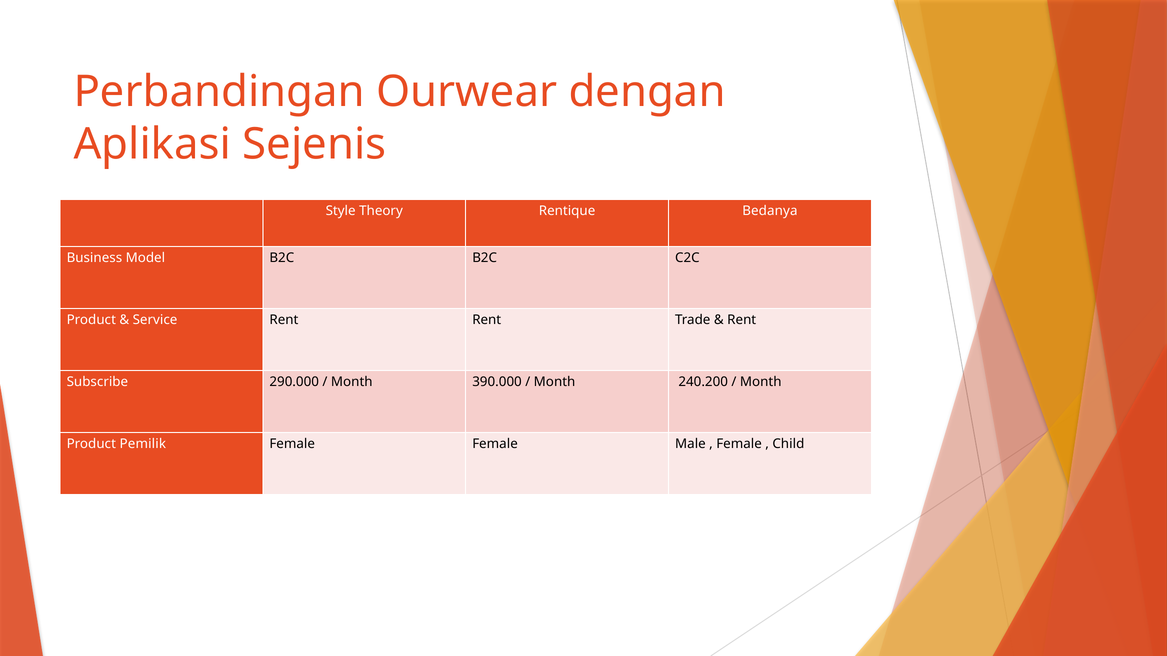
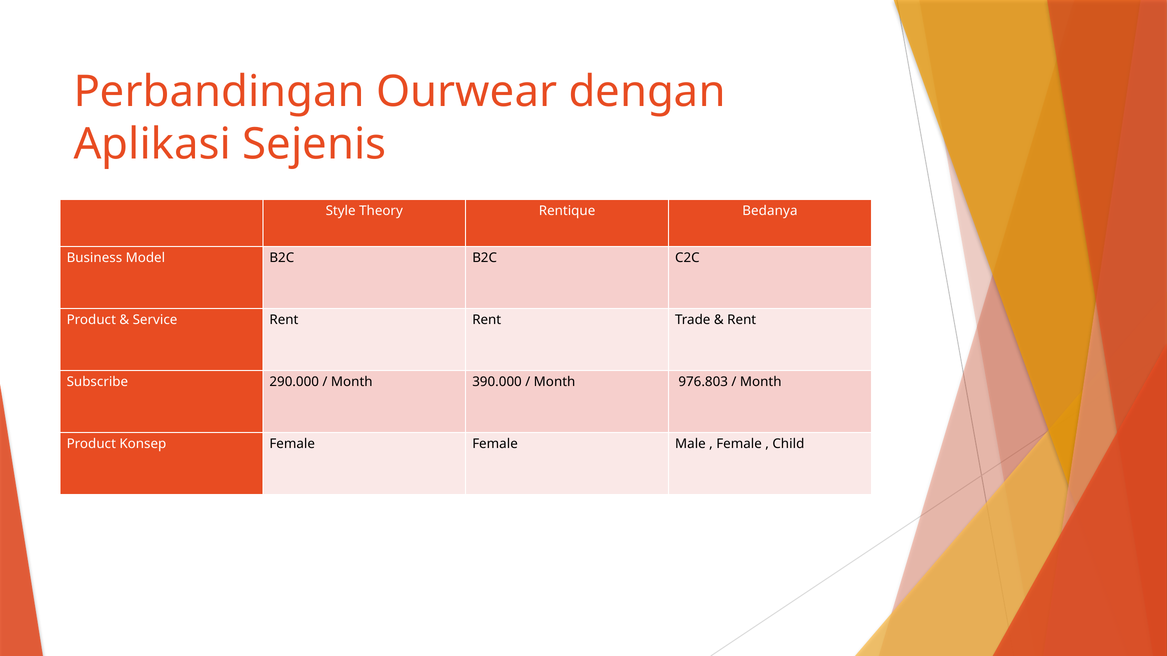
240.200: 240.200 -> 976.803
Pemilik: Pemilik -> Konsep
